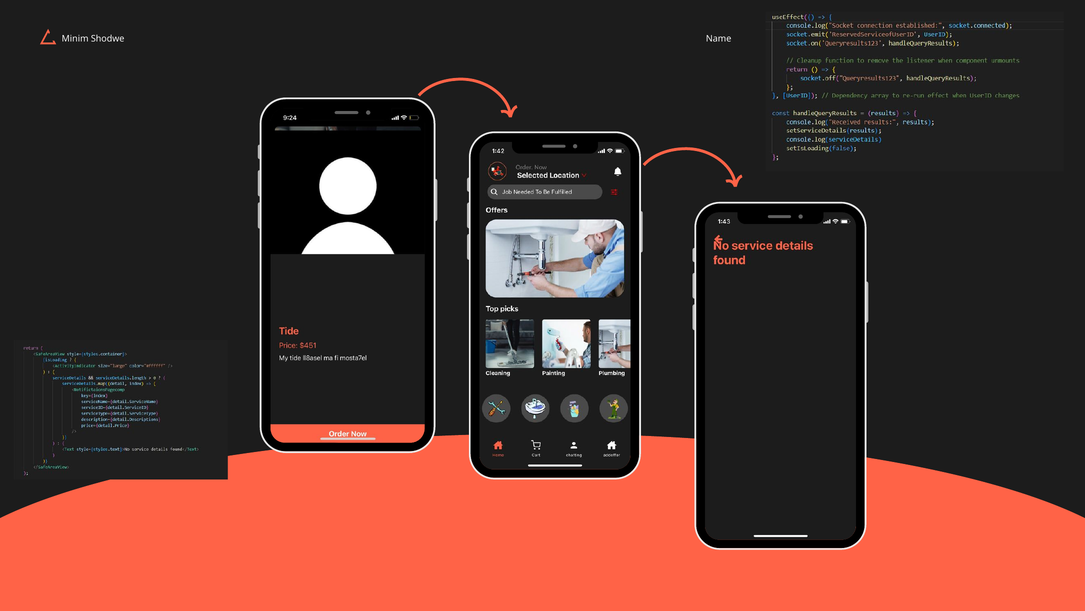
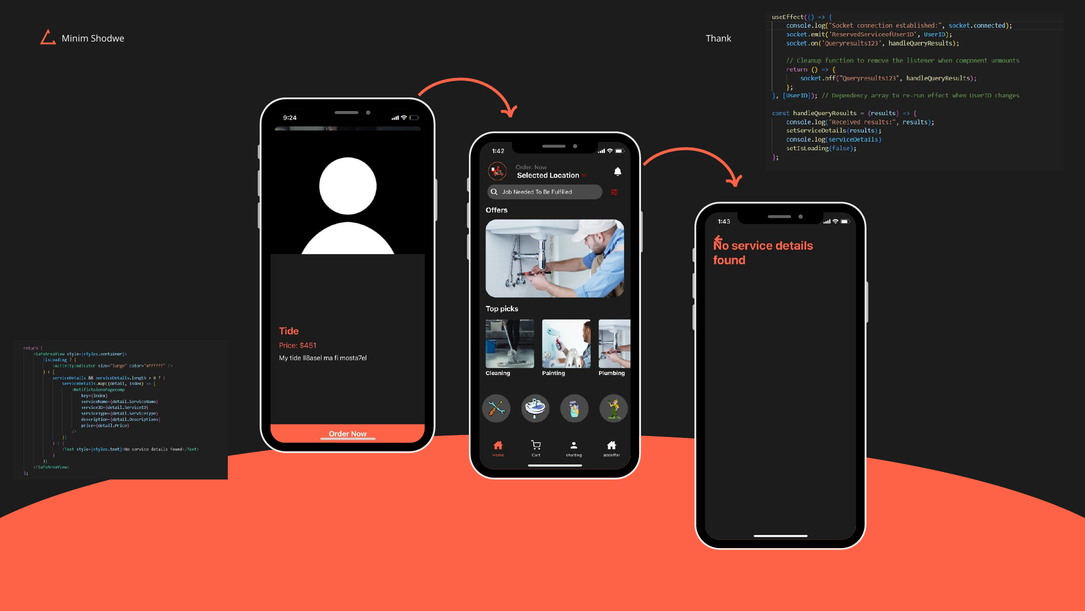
Name: Name -> Thank
